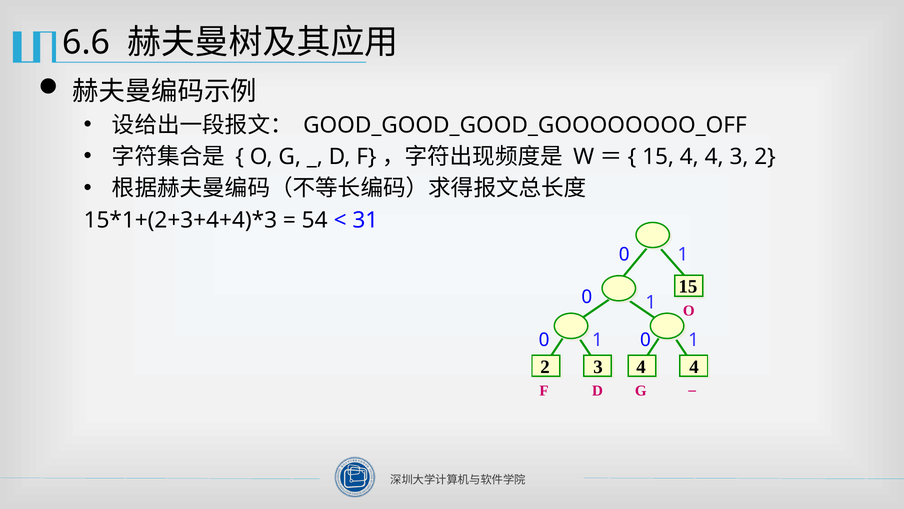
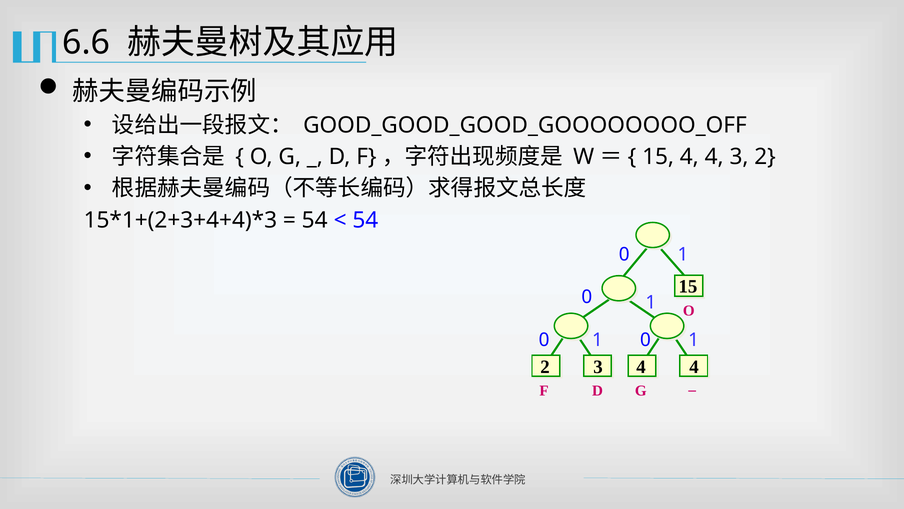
31 at (365, 220): 31 -> 54
